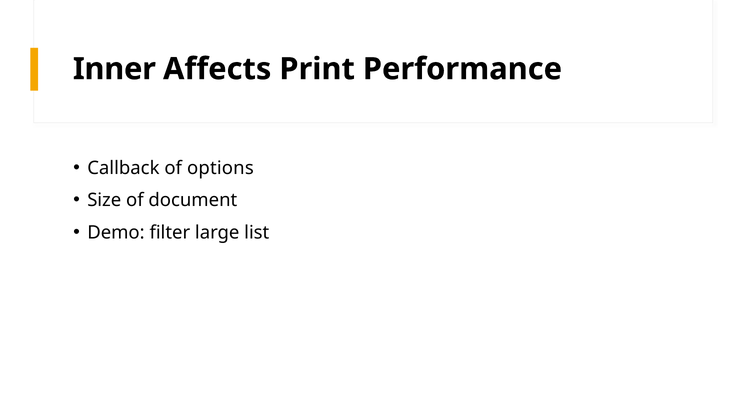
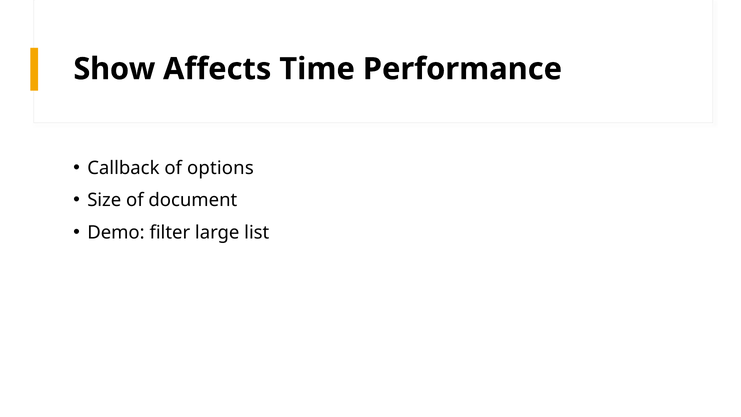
Inner: Inner -> Show
Print: Print -> Time
